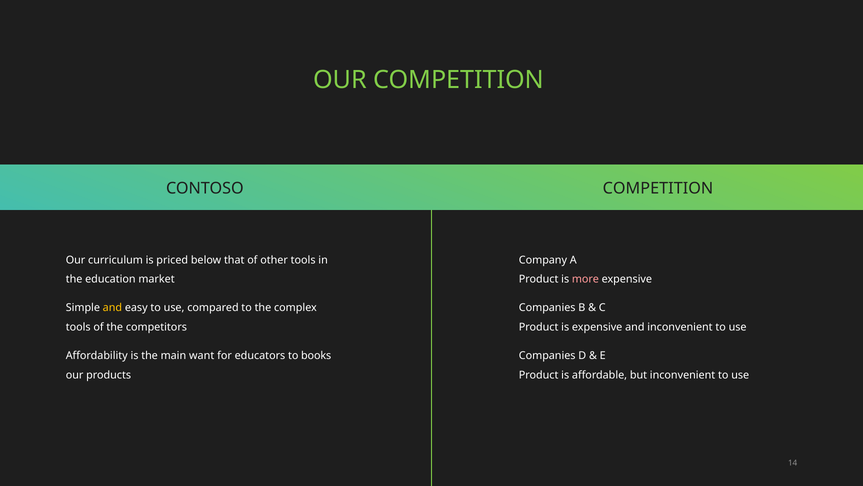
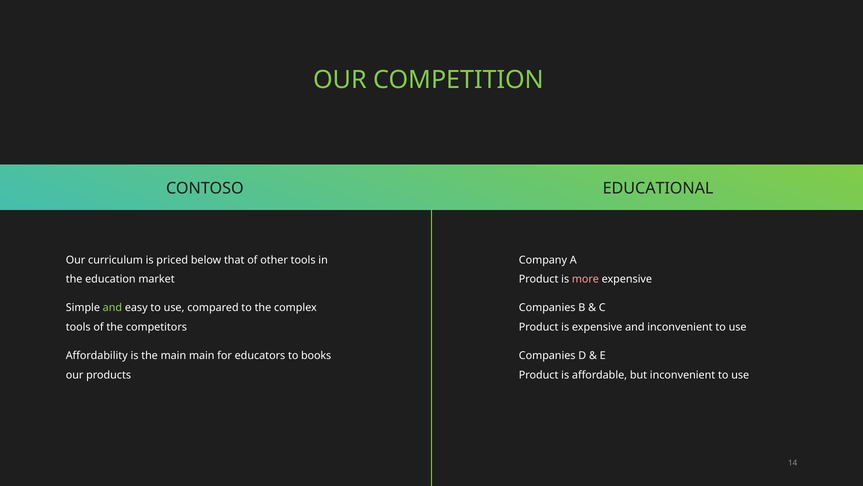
CONTOSO COMPETITION: COMPETITION -> EDUCATIONAL
and at (112, 307) colour: yellow -> light green
main want: want -> main
